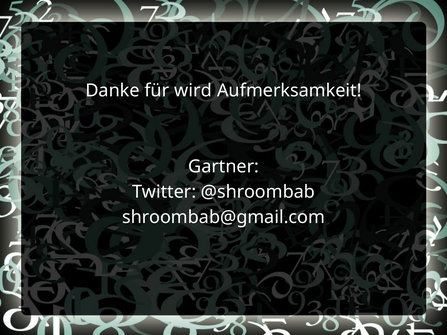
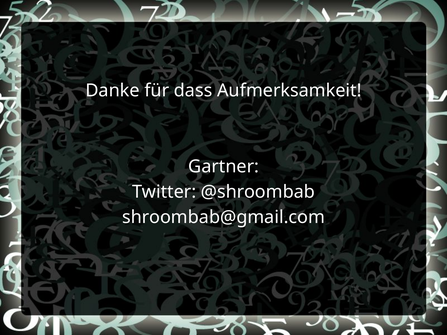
wird: wird -> dass
